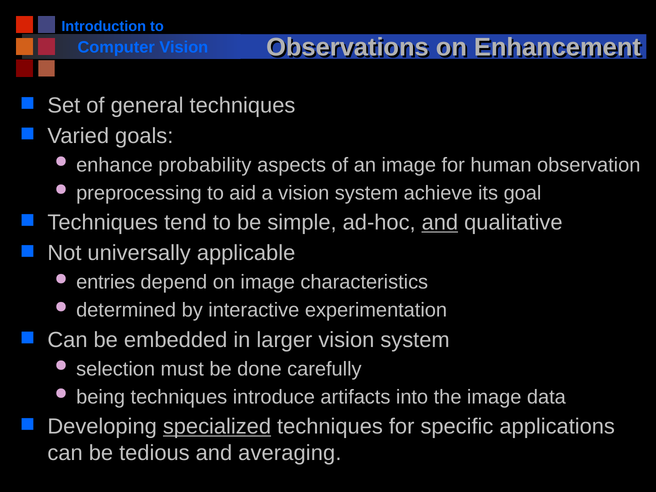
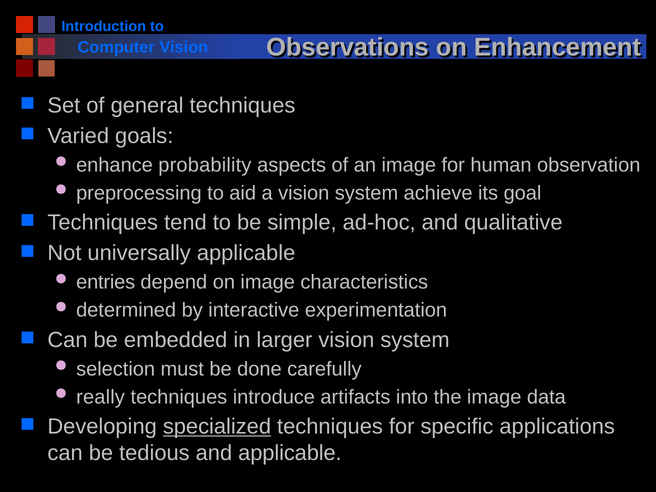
and at (440, 223) underline: present -> none
being: being -> really
and averaging: averaging -> applicable
